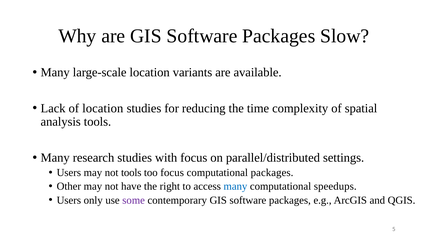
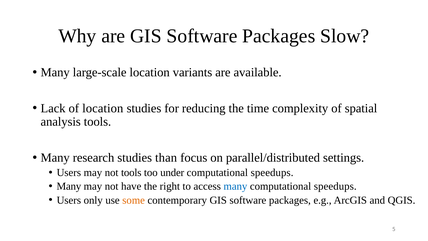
with: with -> than
too focus: focus -> under
packages at (272, 172): packages -> speedups
Other at (69, 186): Other -> Many
some colour: purple -> orange
